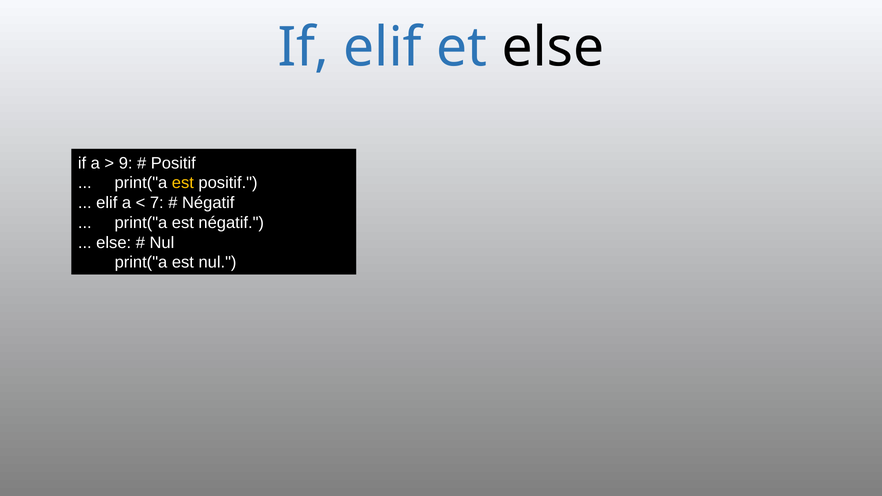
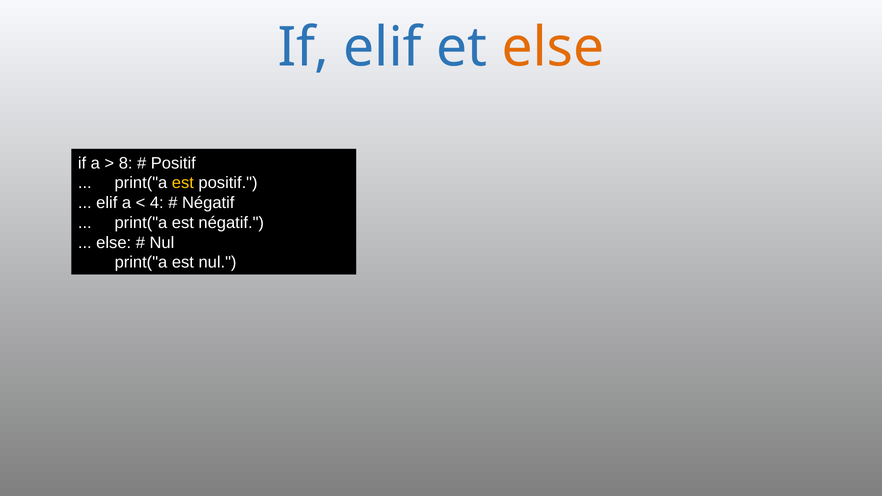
else at (553, 48) colour: black -> orange
9: 9 -> 8
7: 7 -> 4
